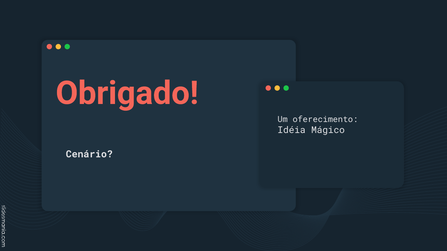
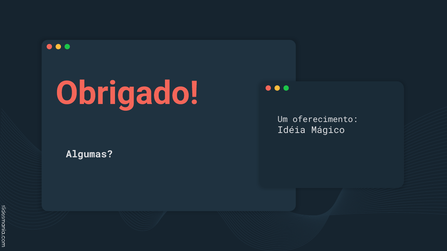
Cenário: Cenário -> Algumas
